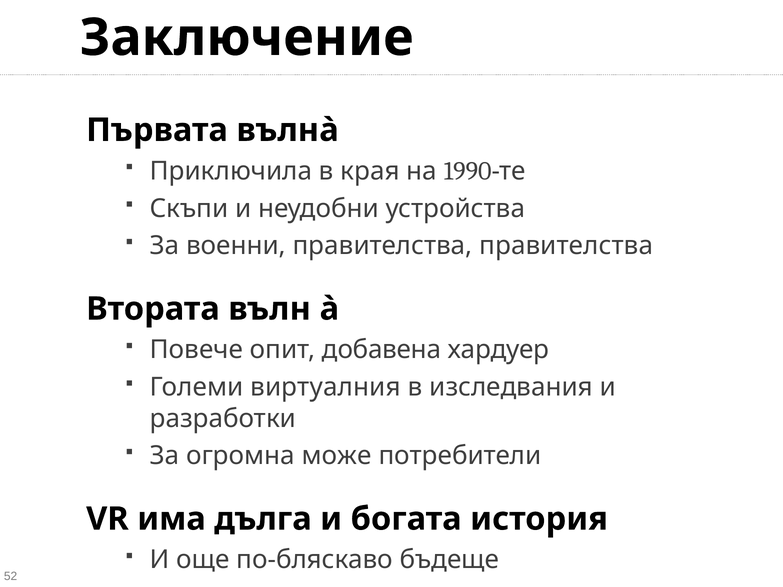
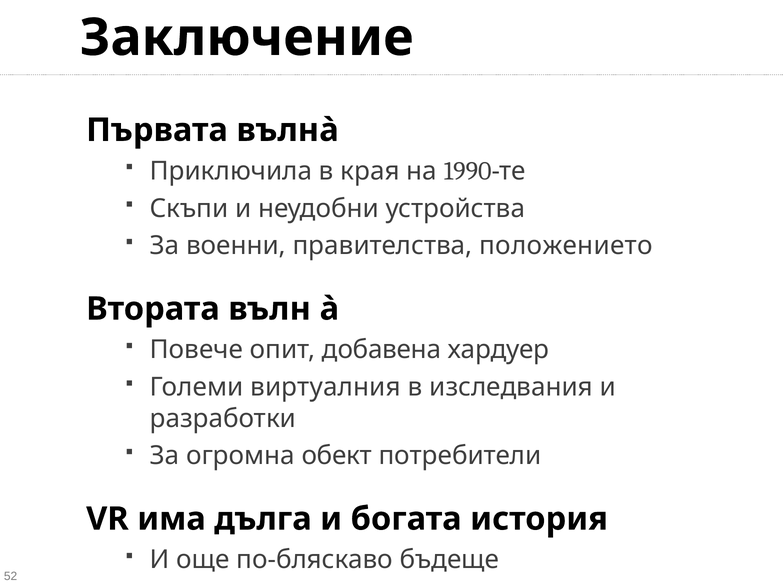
правителства правителства: правителства -> положението
може: може -> обект
